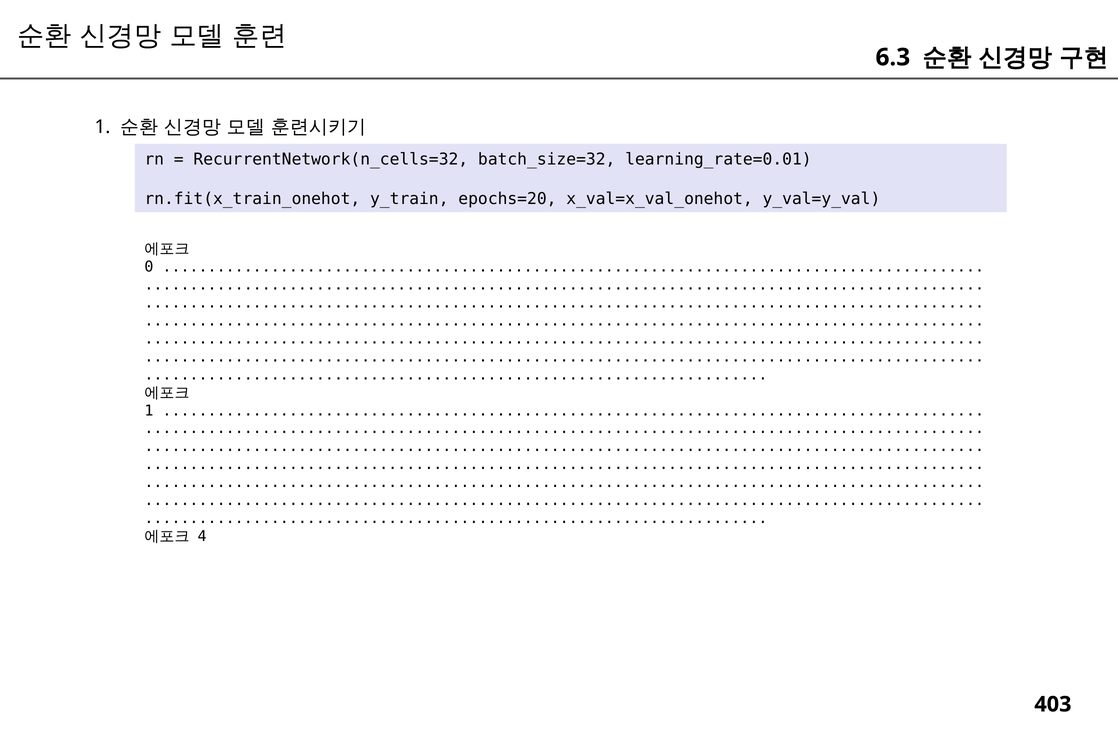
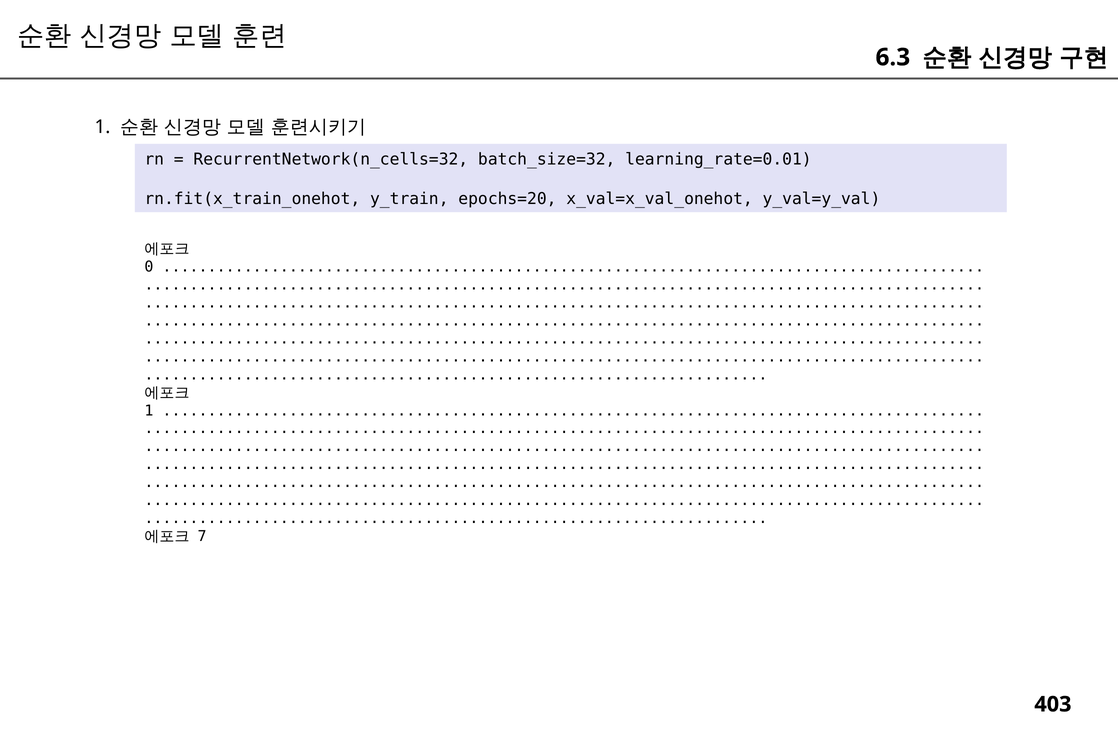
4: 4 -> 7
